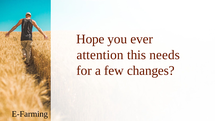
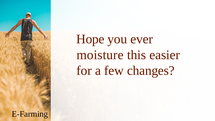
attention: attention -> moisture
needs: needs -> easier
